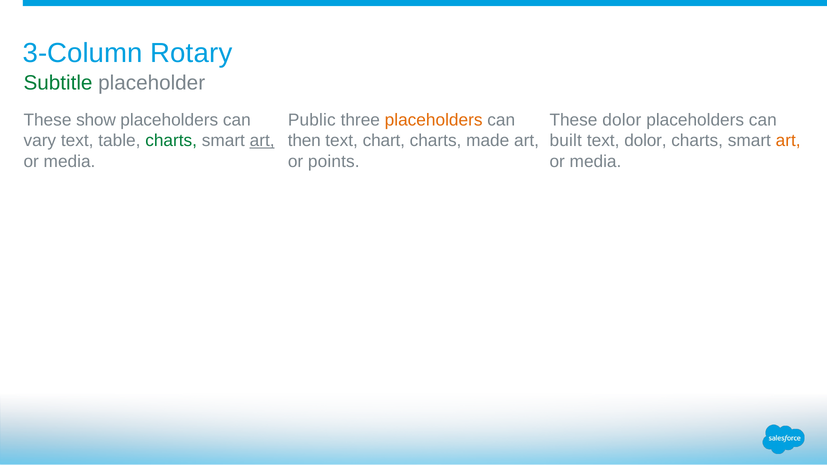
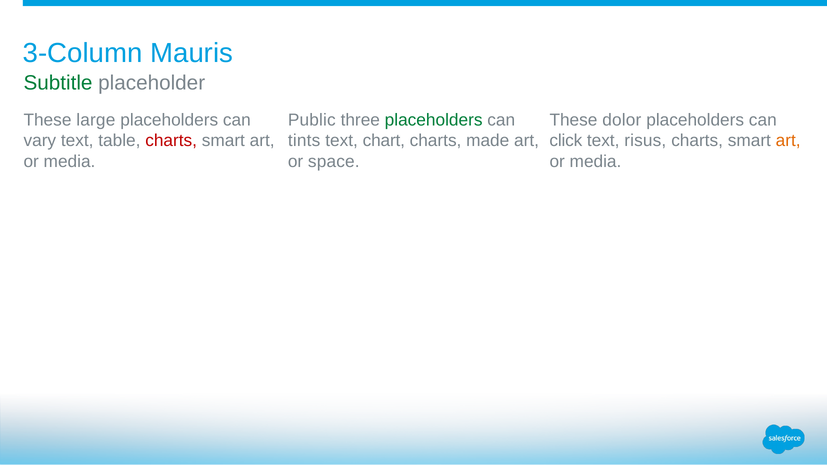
Rotary: Rotary -> Mauris
show: show -> large
placeholders at (434, 120) colour: orange -> green
charts at (171, 141) colour: green -> red
art at (262, 141) underline: present -> none
then: then -> tints
built: built -> click
text dolor: dolor -> risus
points: points -> space
